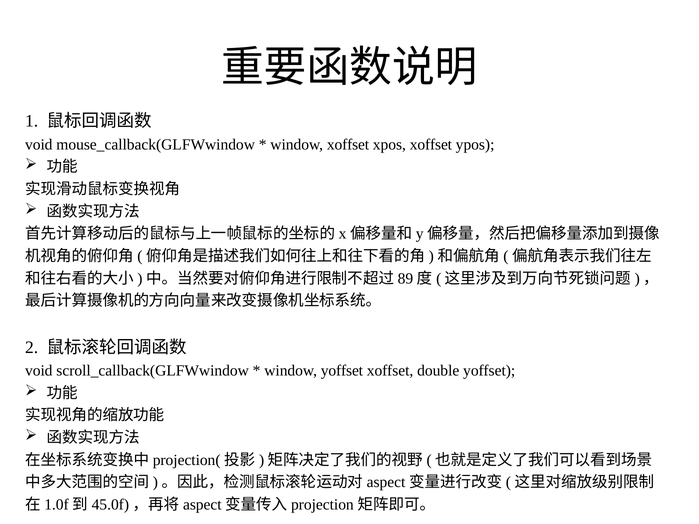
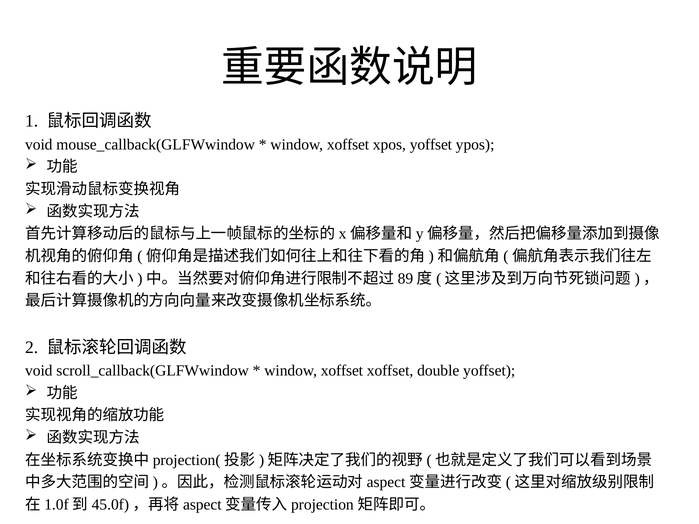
xpos xoffset: xoffset -> yoffset
yoffset at (342, 371): yoffset -> xoffset
